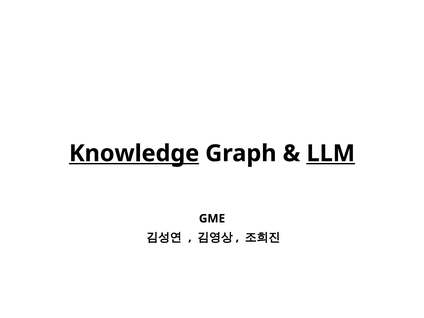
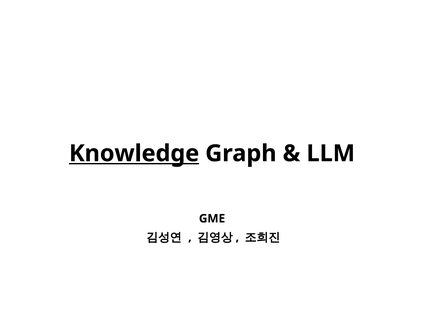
LLM underline: present -> none
